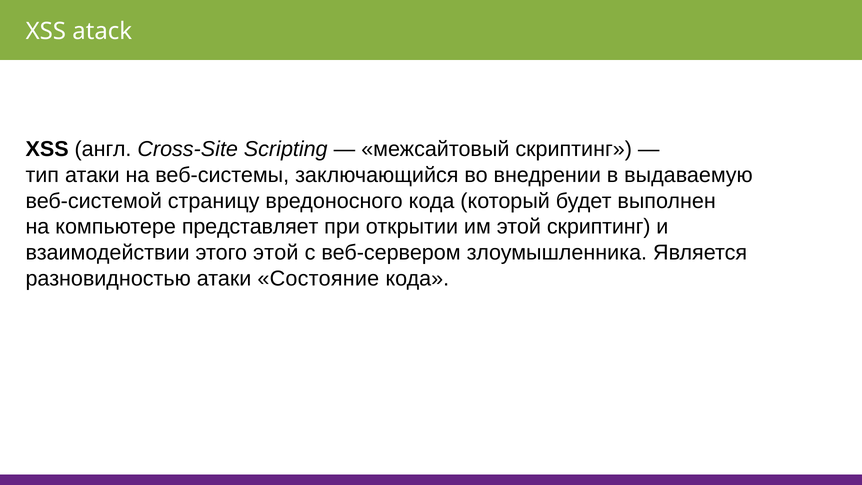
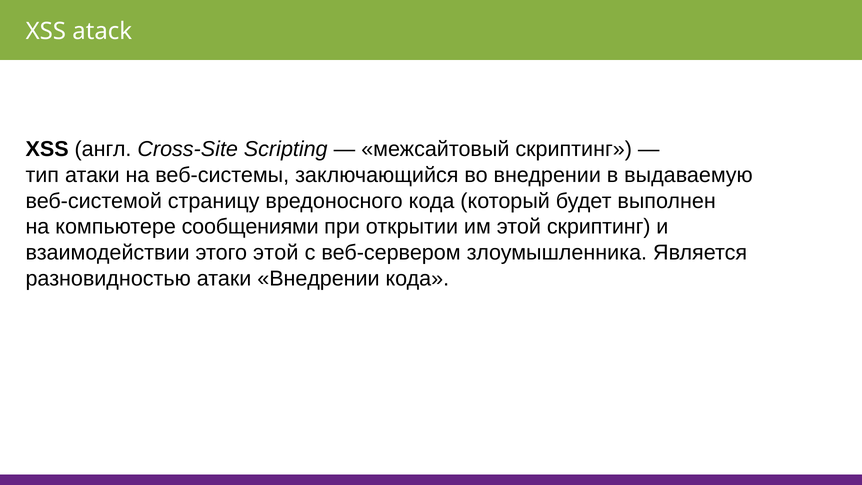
представляет: представляет -> сообщениями
атаки Состояние: Состояние -> Внедрении
